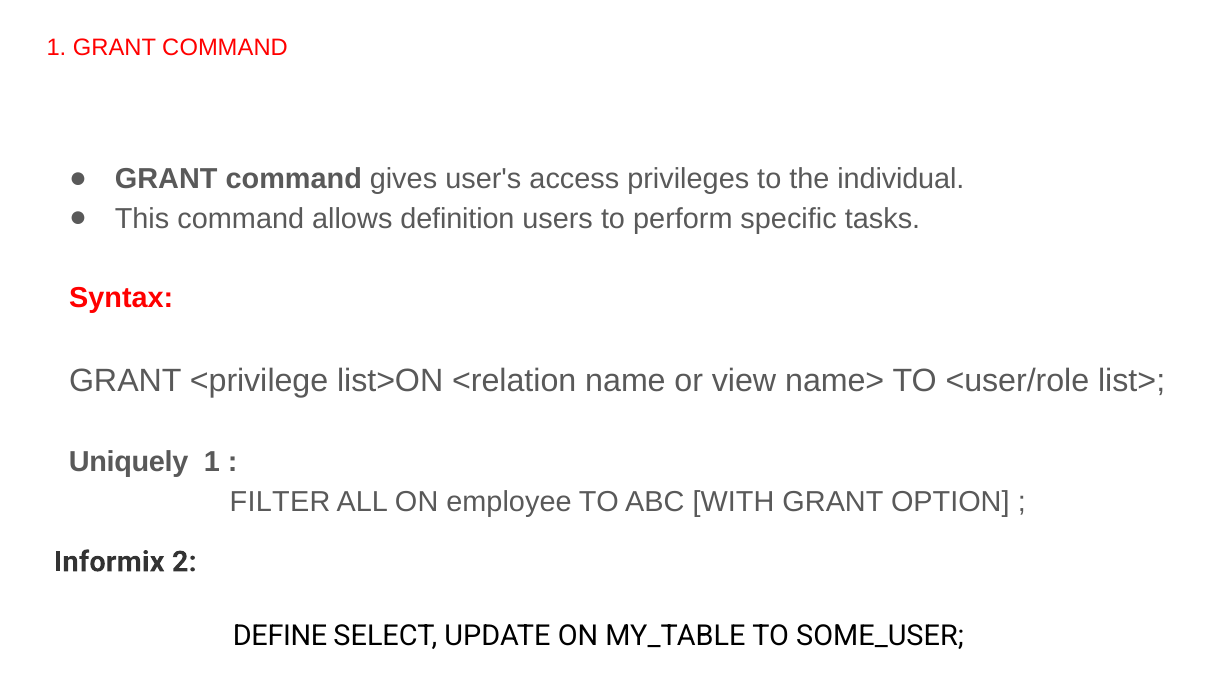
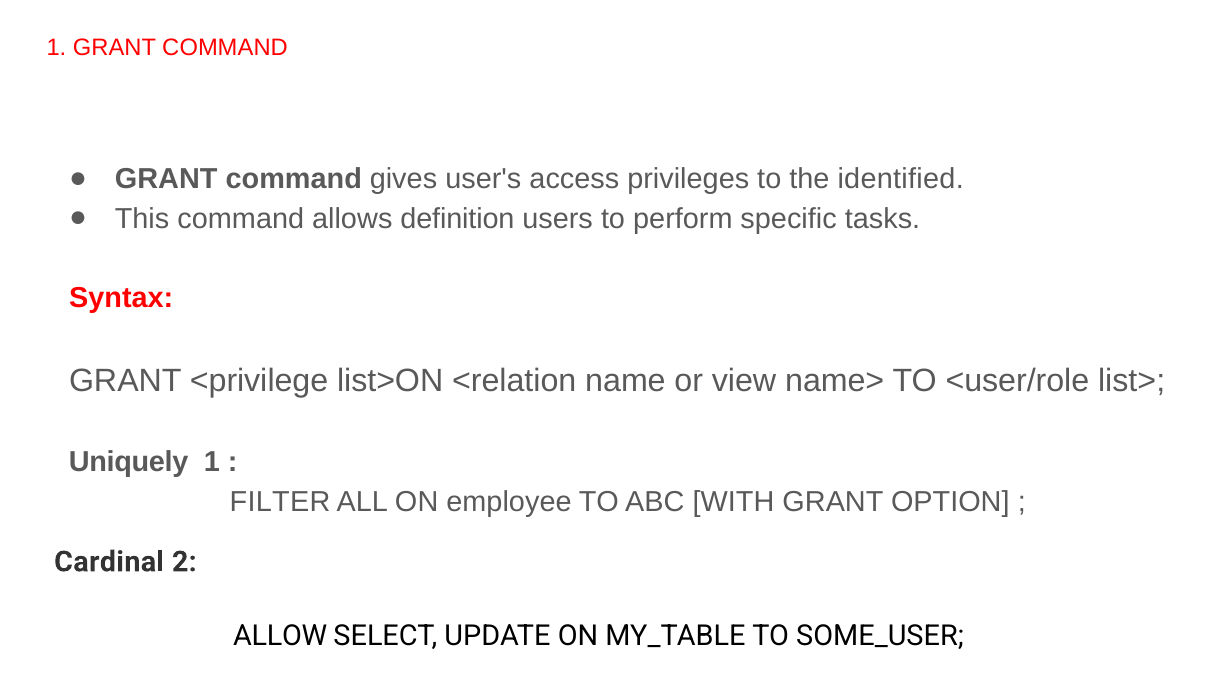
individual: individual -> identified
Informix: Informix -> Cardinal
DEFINE: DEFINE -> ALLOW
